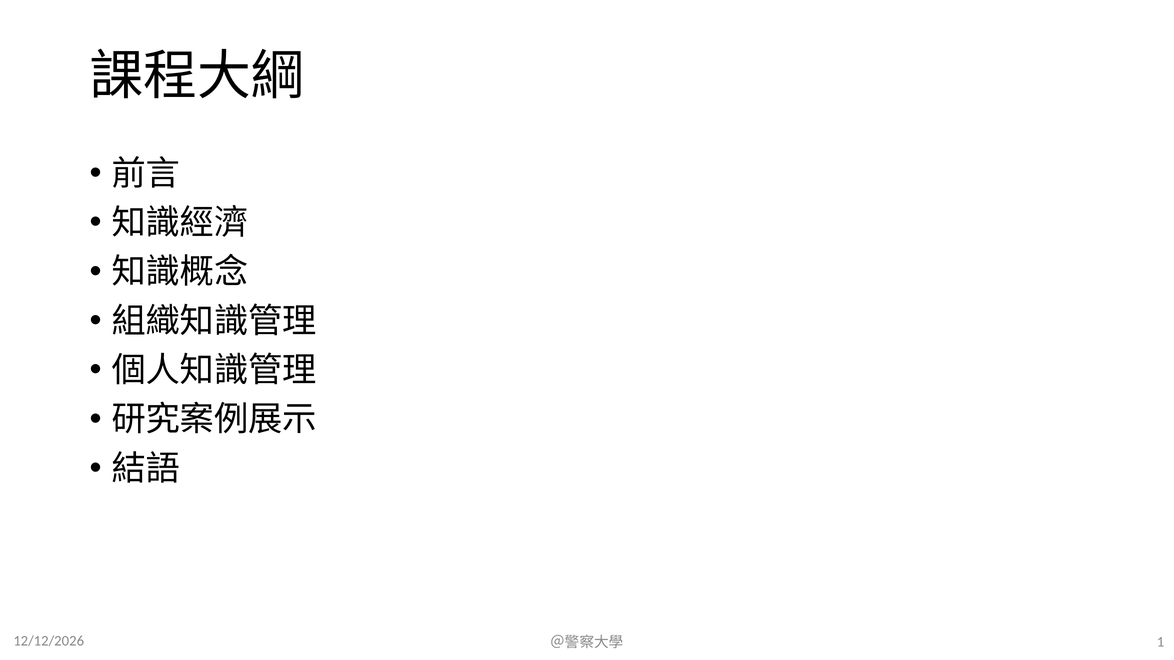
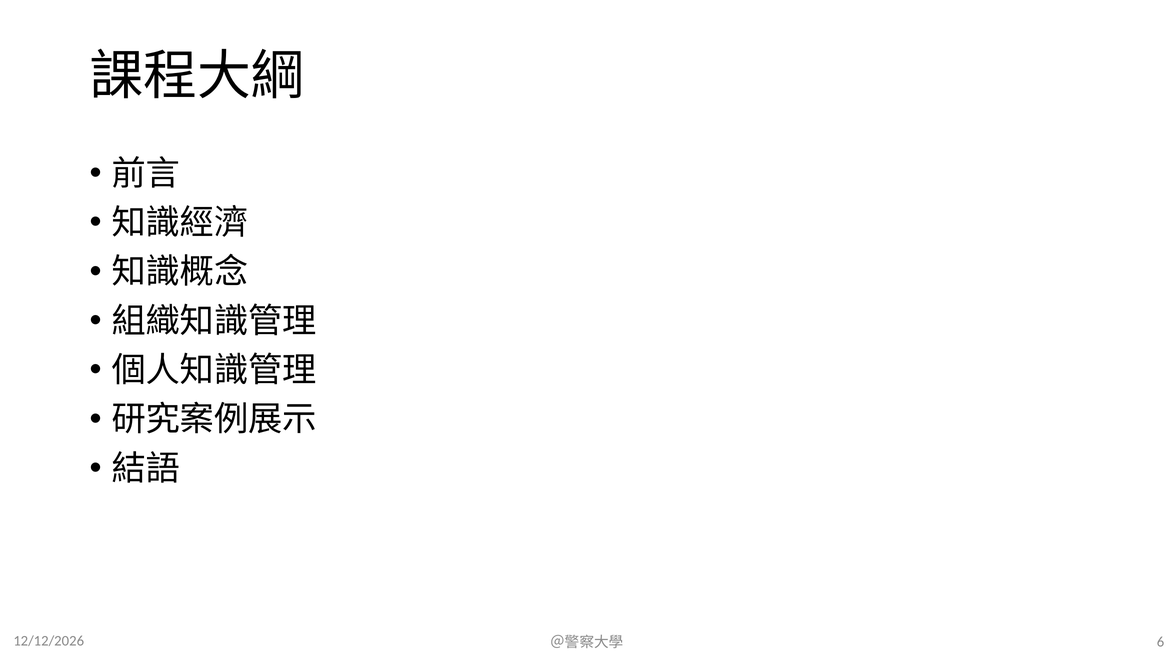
1: 1 -> 6
